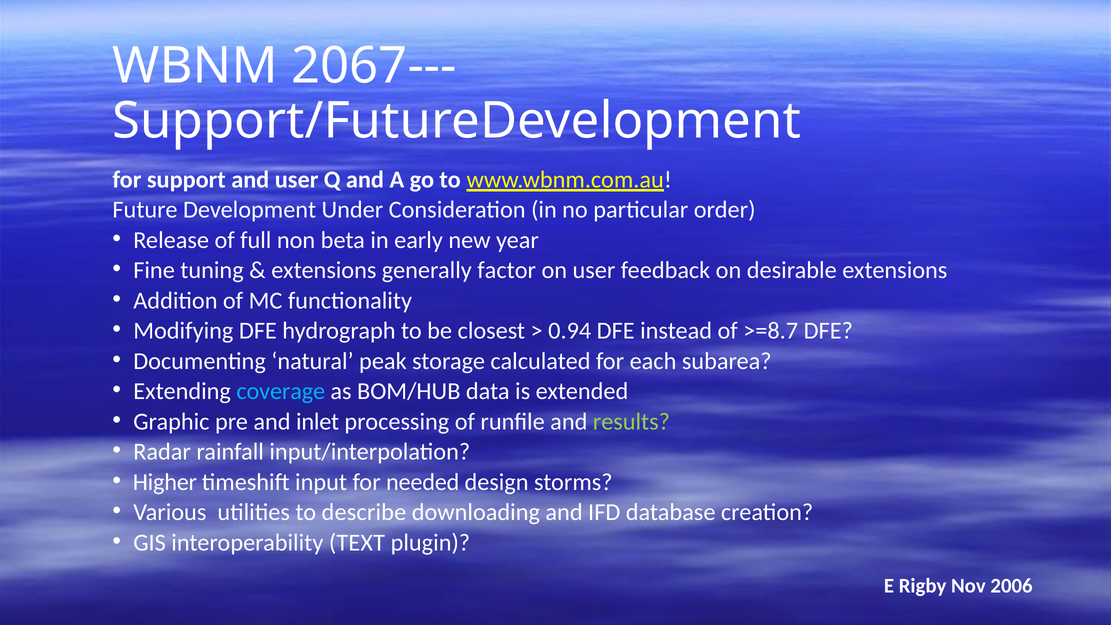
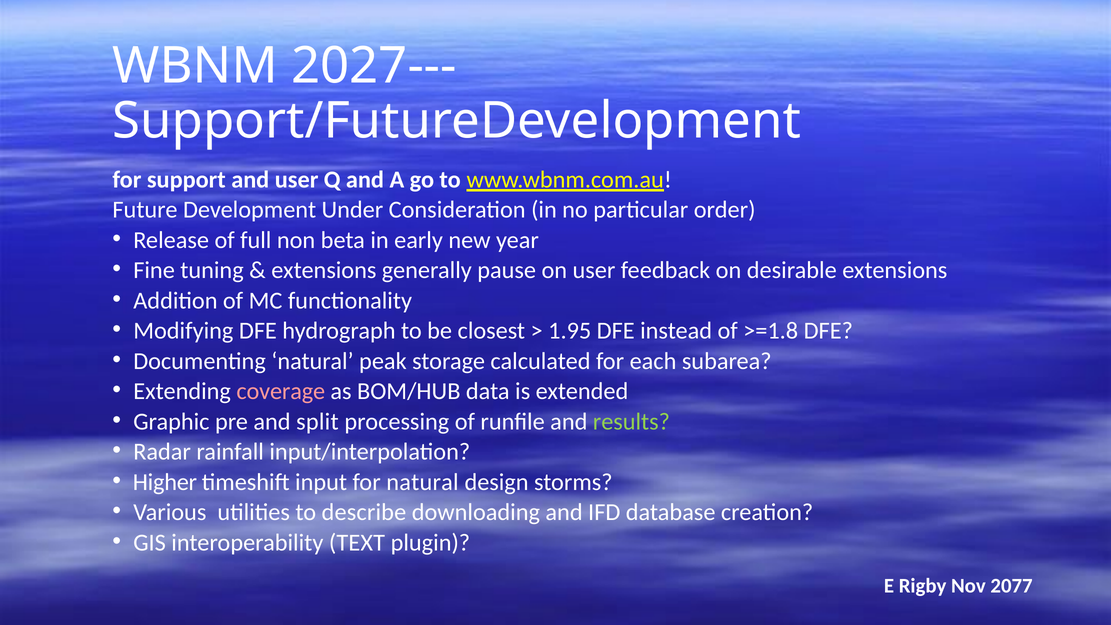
2067---: 2067--- -> 2027---
factor: factor -> pause
0.94: 0.94 -> 1.95
>=8.7: >=8.7 -> >=1.8
coverage colour: light blue -> pink
inlet: inlet -> split
for needed: needed -> natural
2006: 2006 -> 2077
